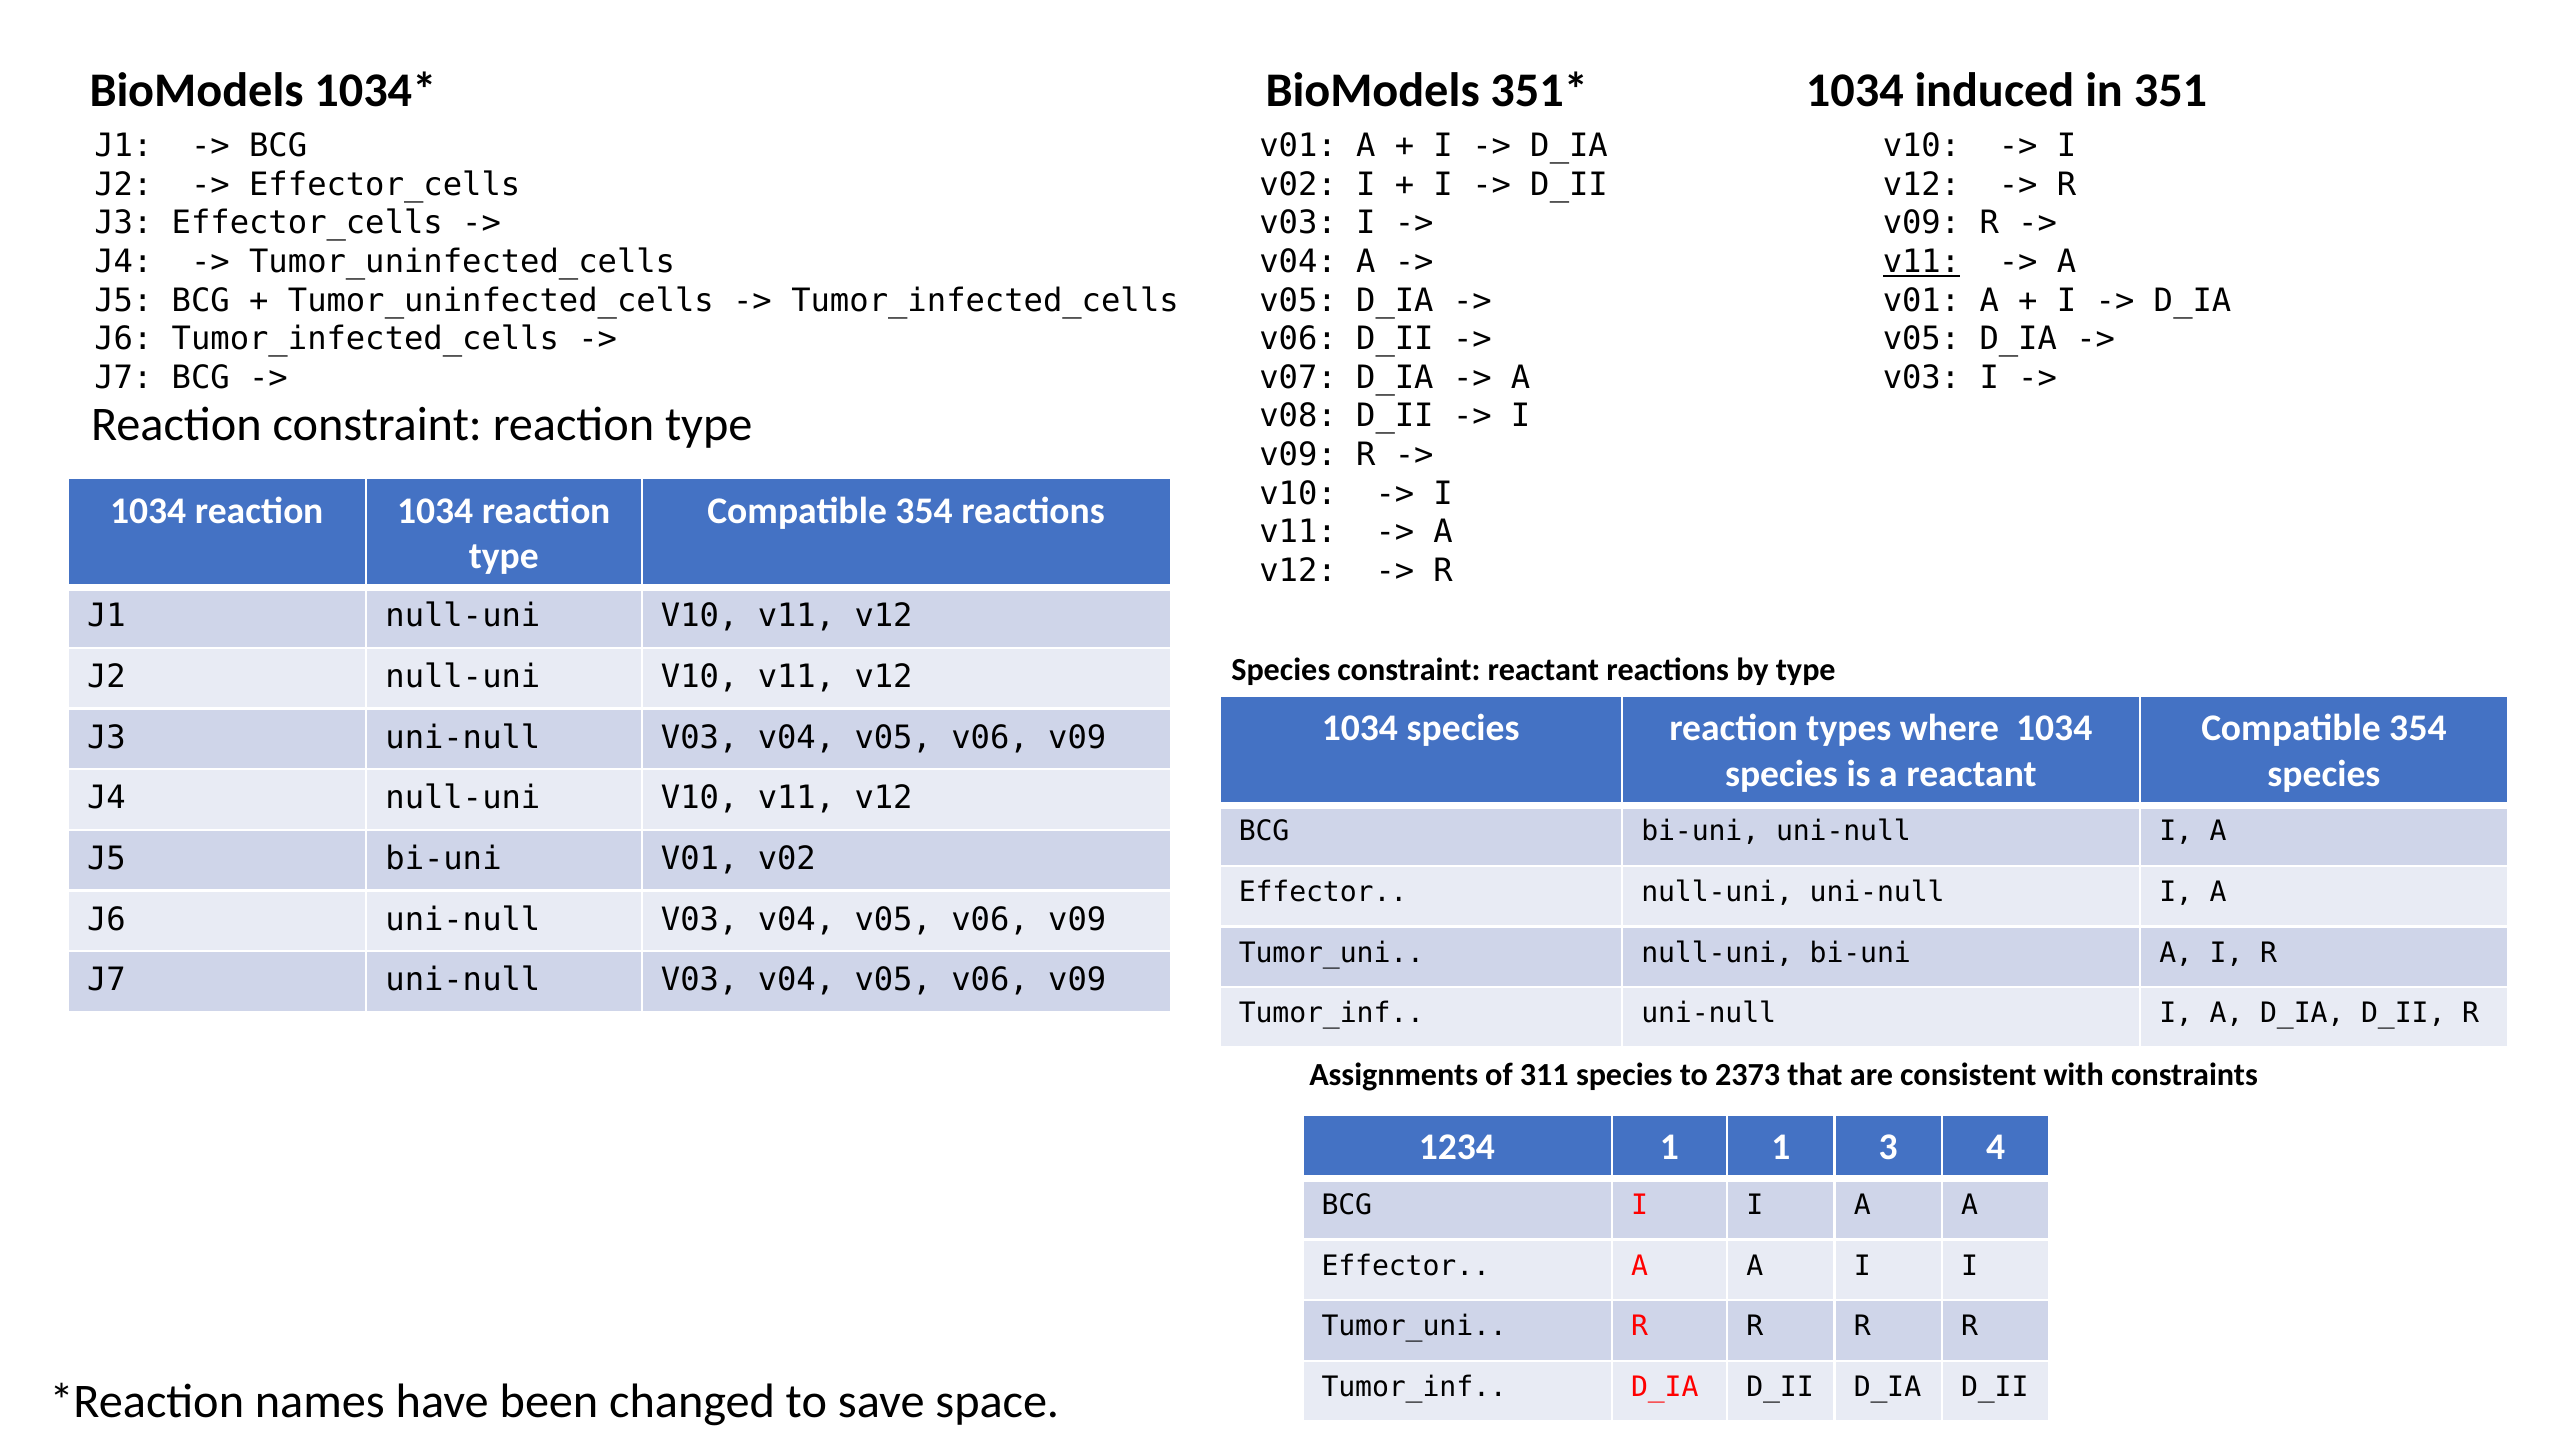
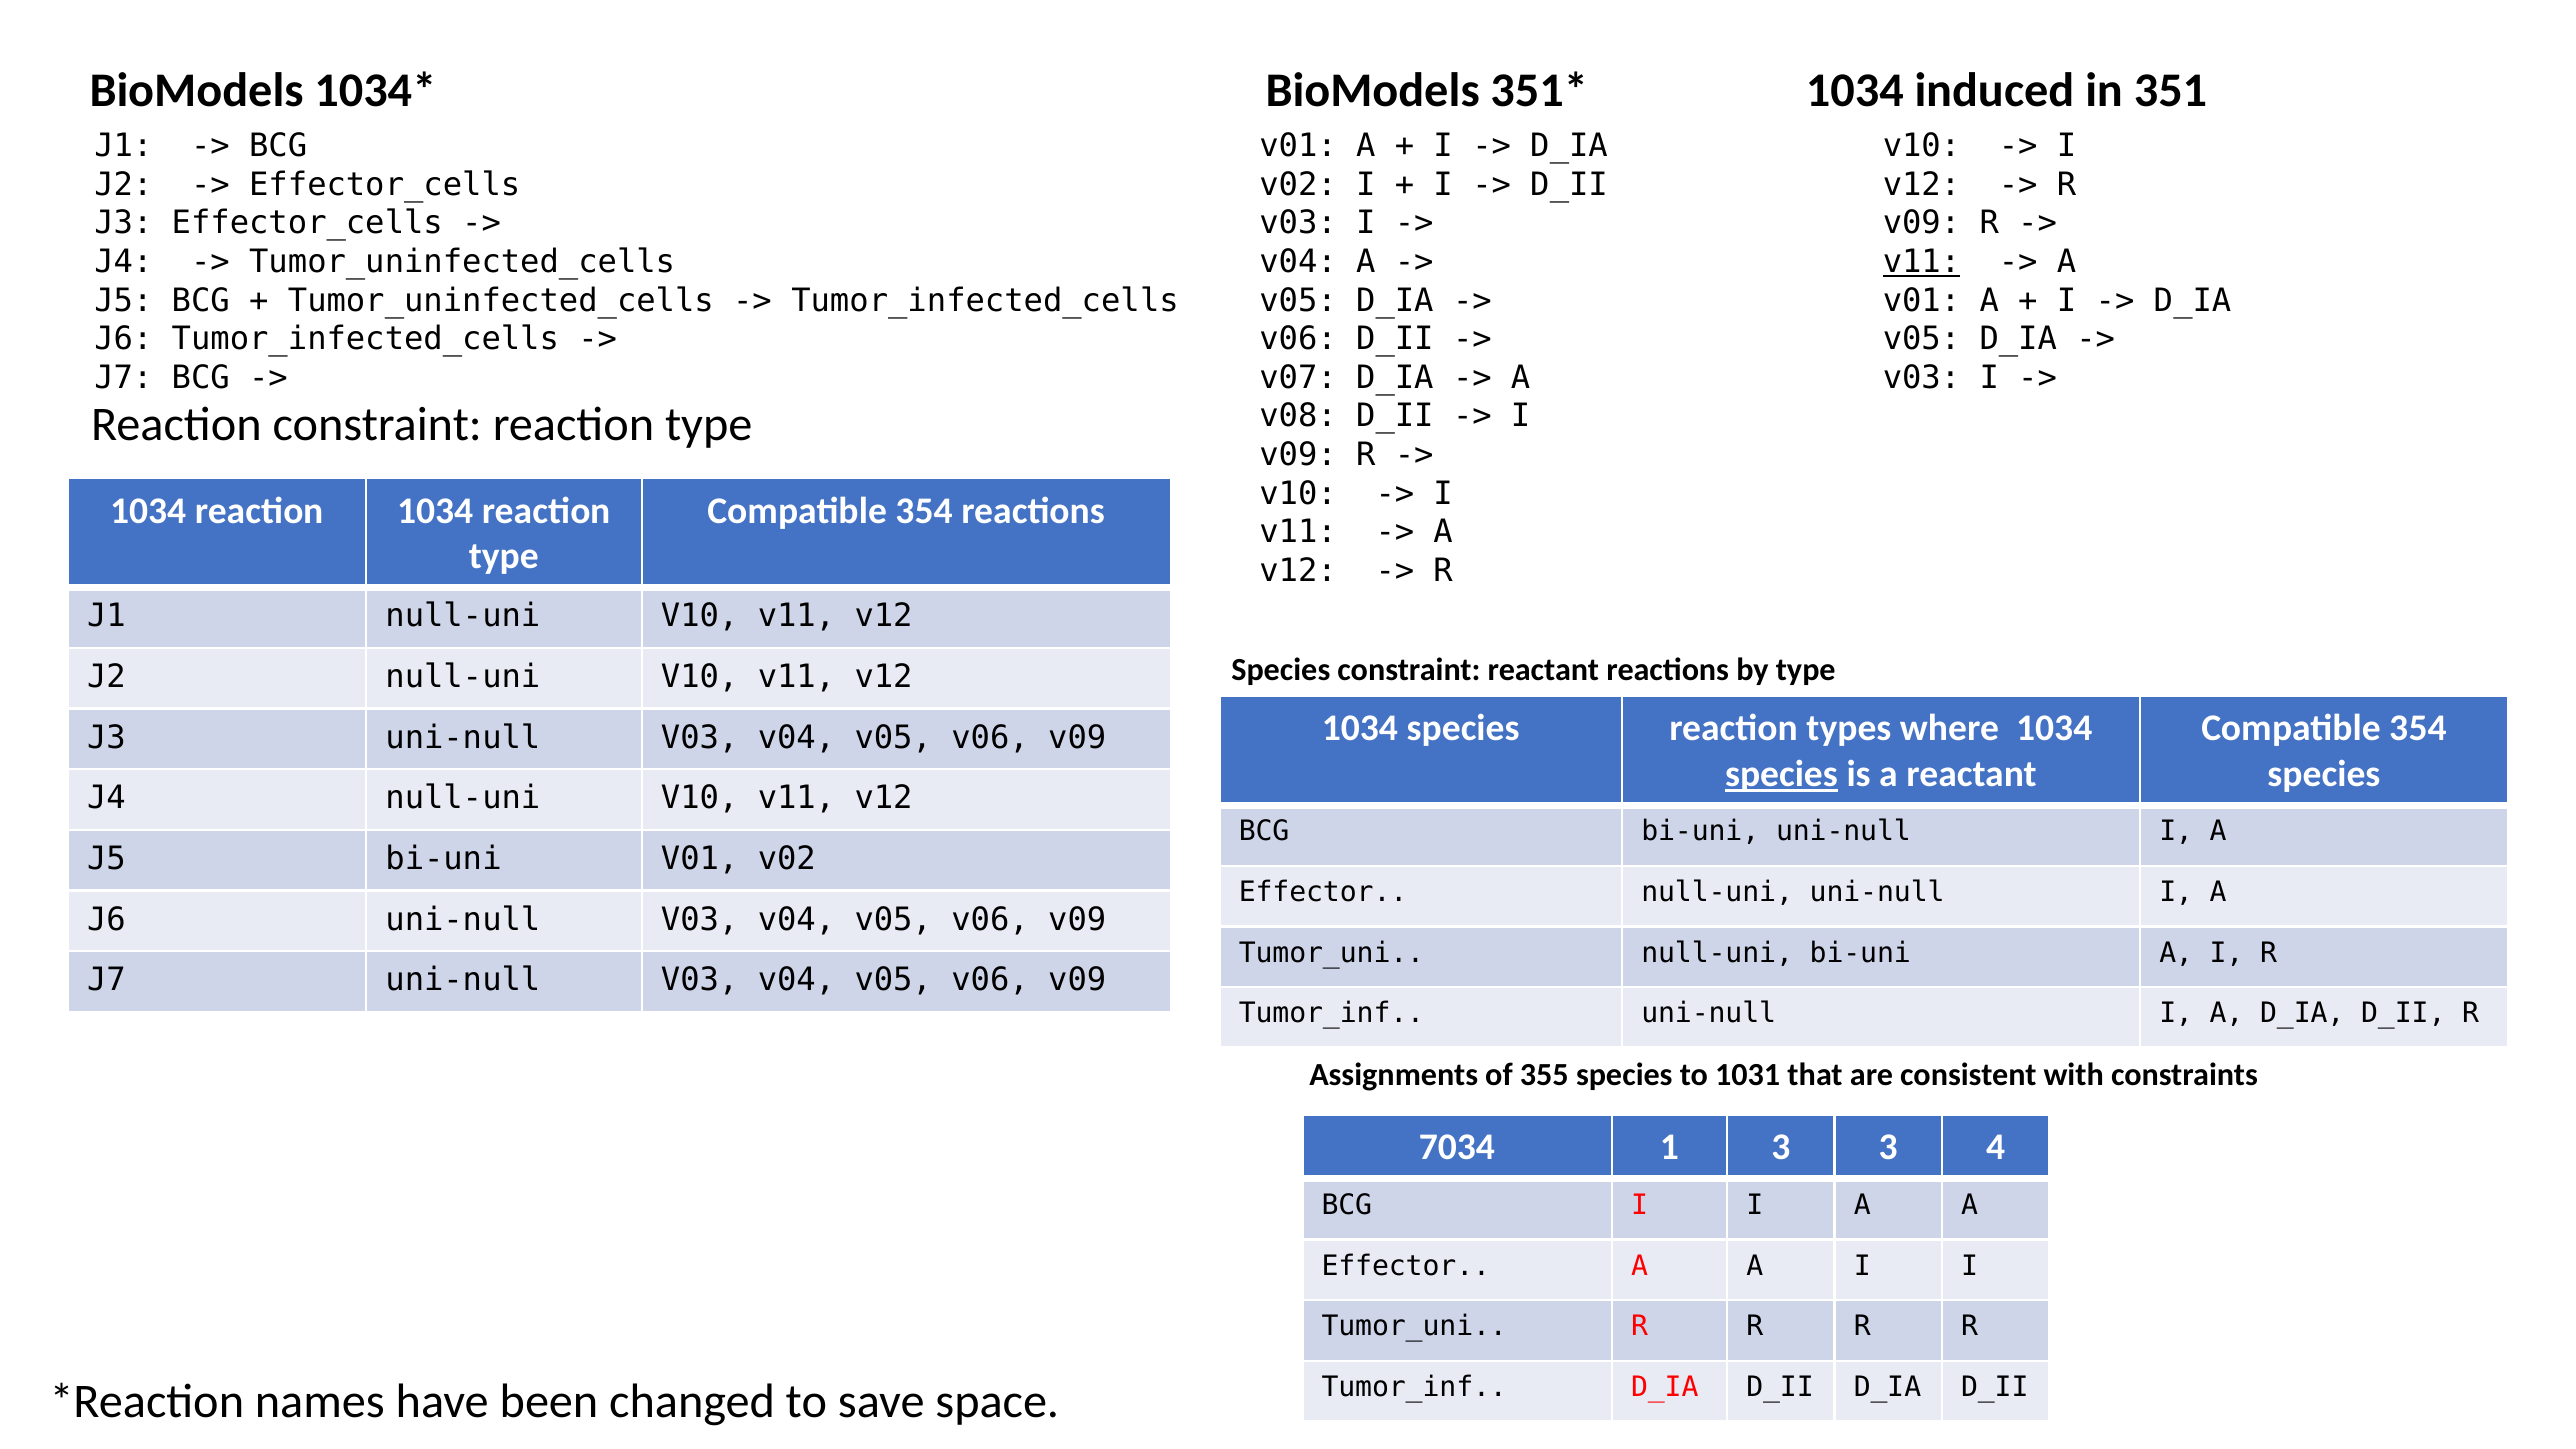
species at (1781, 774) underline: none -> present
311: 311 -> 355
2373: 2373 -> 1031
1234: 1234 -> 7034
1 1: 1 -> 3
